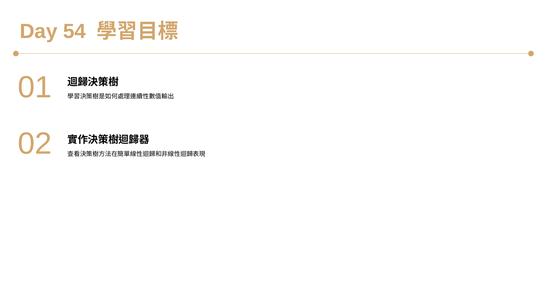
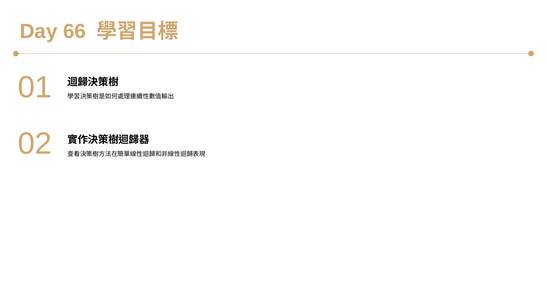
54: 54 -> 66
